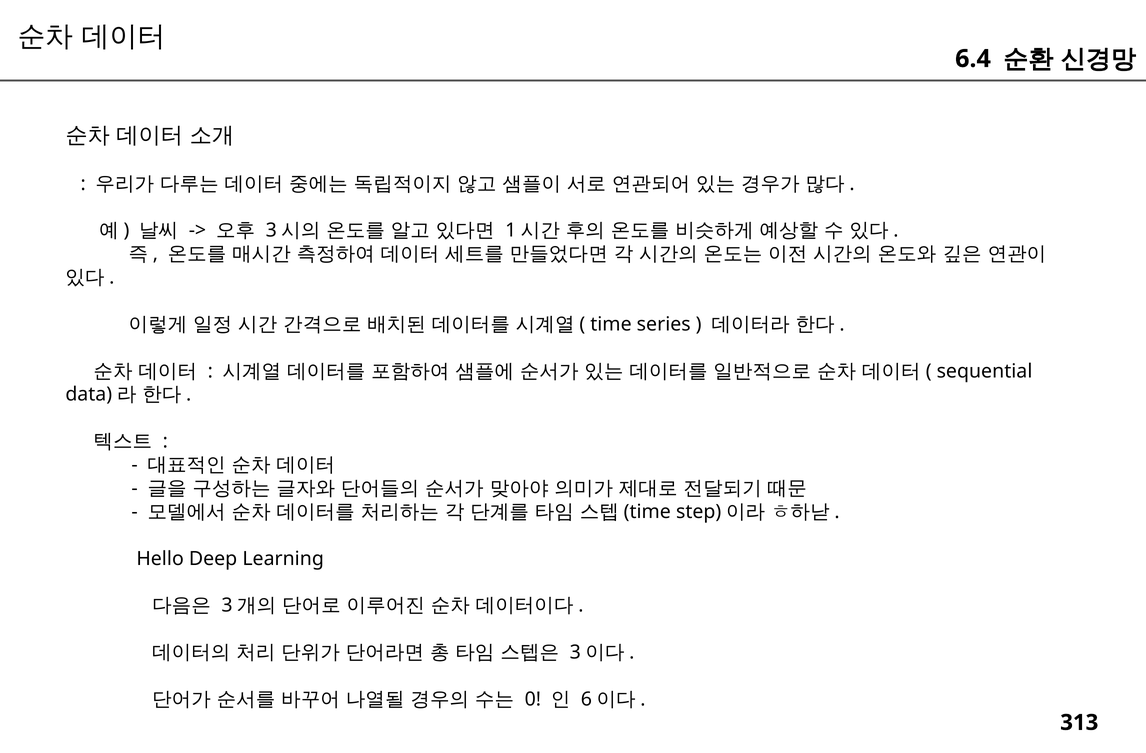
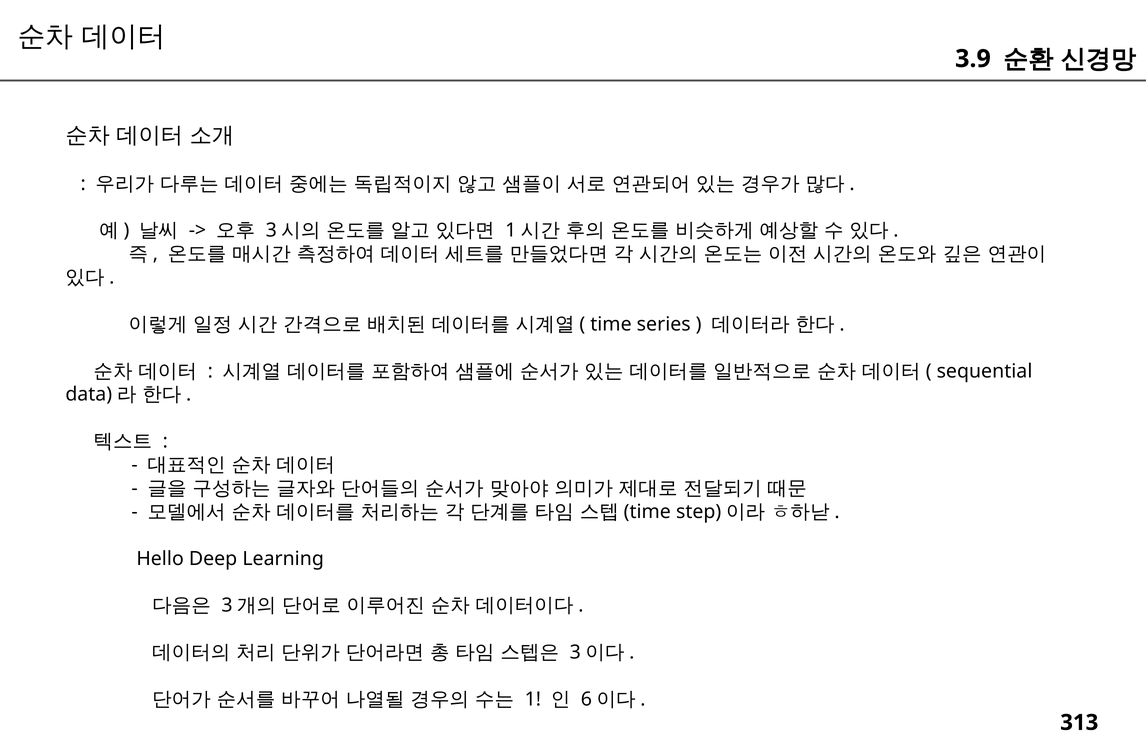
6.4: 6.4 -> 3.9
0: 0 -> 1
